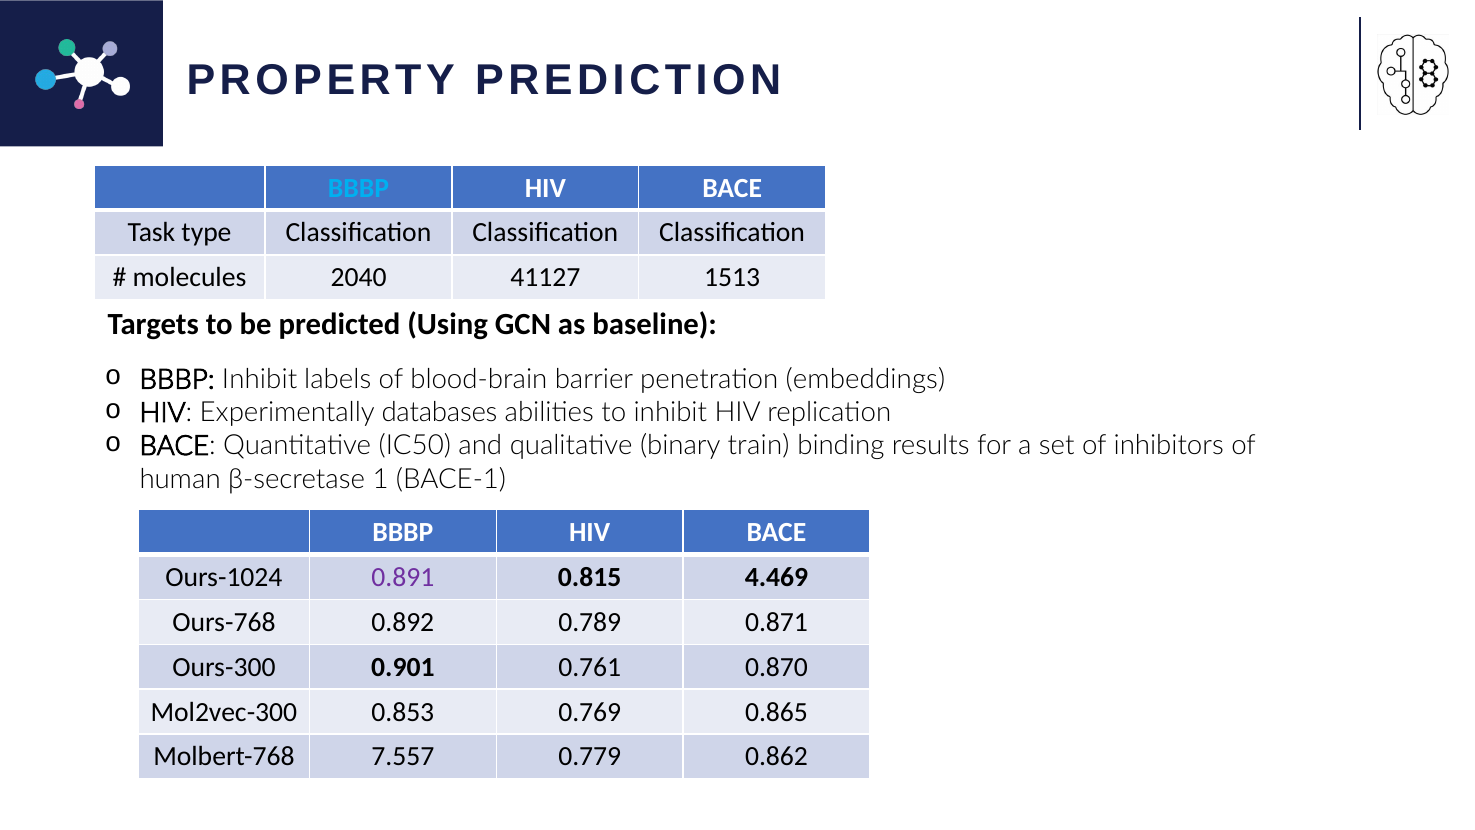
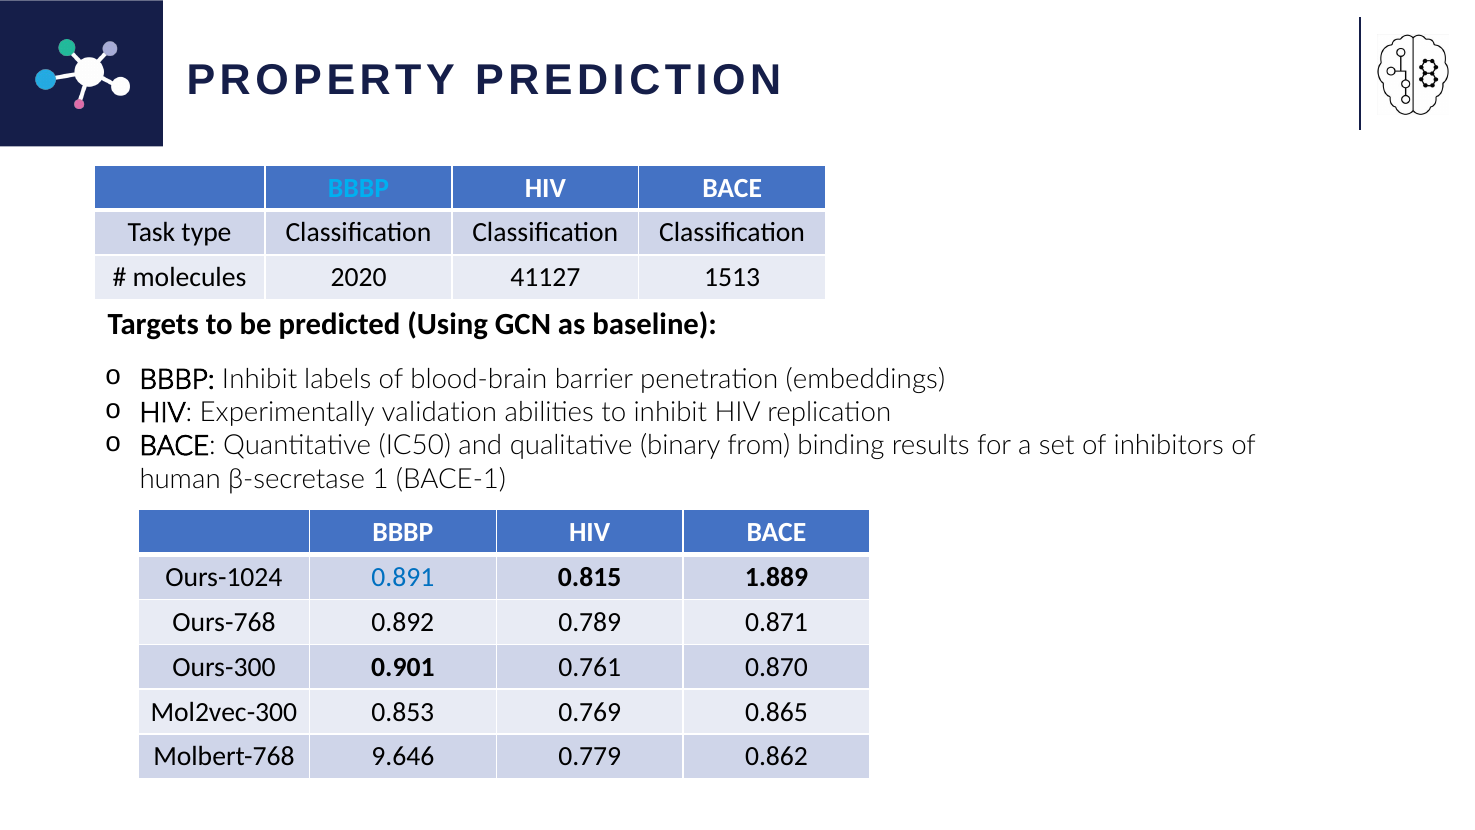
2040: 2040 -> 2020
databases: databases -> validation
train: train -> from
0.891 colour: purple -> blue
4.469: 4.469 -> 1.889
7.557: 7.557 -> 9.646
